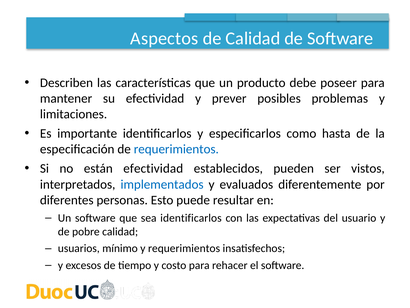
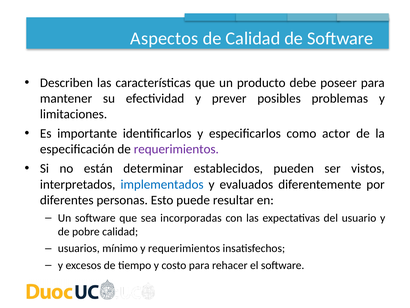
hasta: hasta -> actor
requerimientos at (176, 149) colour: blue -> purple
están efectividad: efectividad -> determinar
sea identificarlos: identificarlos -> incorporadas
